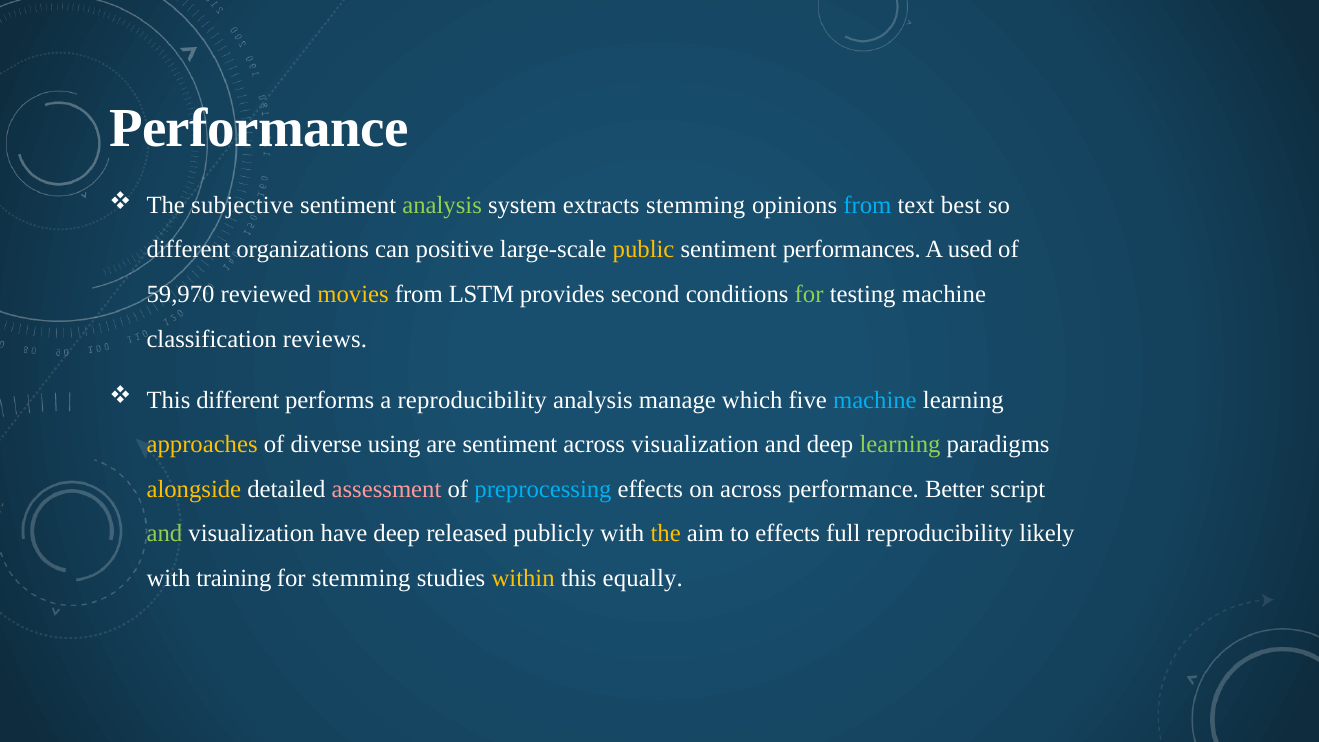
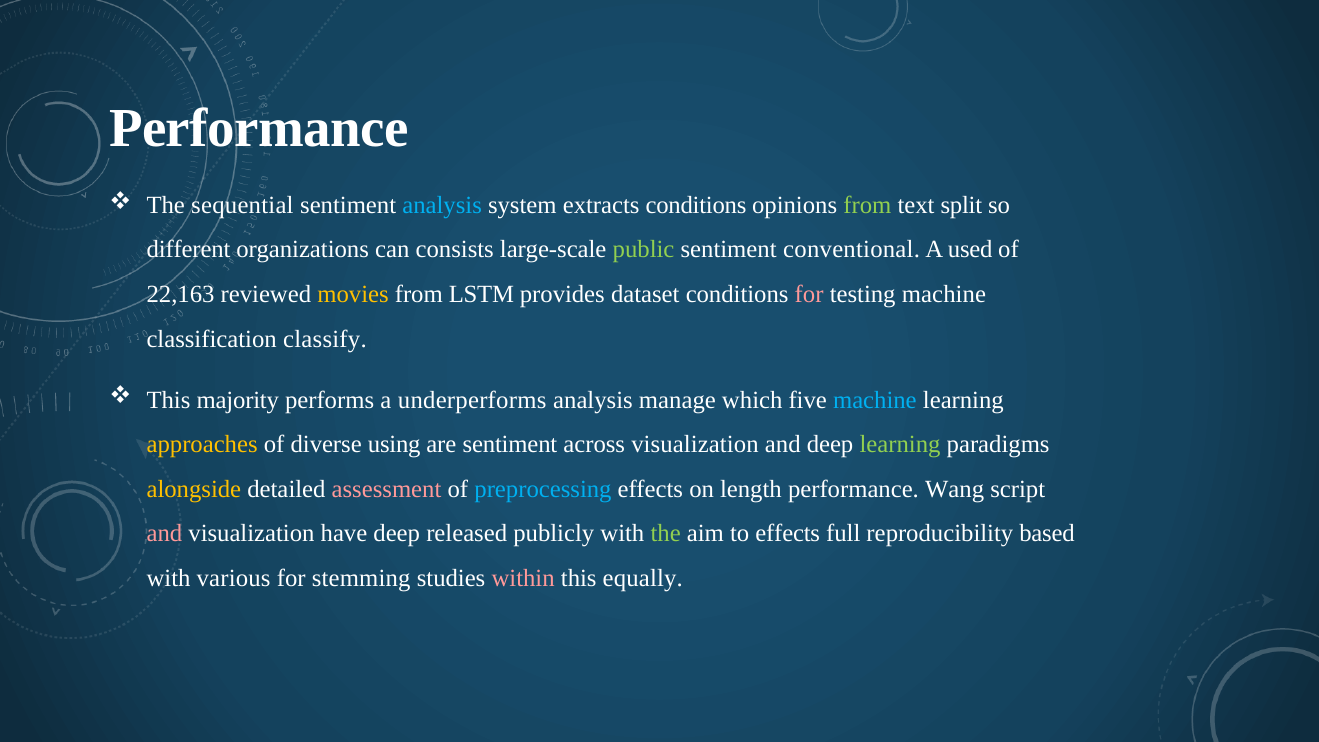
subjective: subjective -> sequential
analysis at (442, 205) colour: light green -> light blue
extracts stemming: stemming -> conditions
from at (867, 205) colour: light blue -> light green
best: best -> split
positive: positive -> consists
public colour: yellow -> light green
performances: performances -> conventional
59,970: 59,970 -> 22,163
second: second -> dataset
for at (809, 294) colour: light green -> pink
reviews: reviews -> classify
This different: different -> majority
a reproducibility: reproducibility -> underperforms
on across: across -> length
Better: Better -> Wang
and at (164, 533) colour: light green -> pink
the at (666, 533) colour: yellow -> light green
likely: likely -> based
training: training -> various
within colour: yellow -> pink
